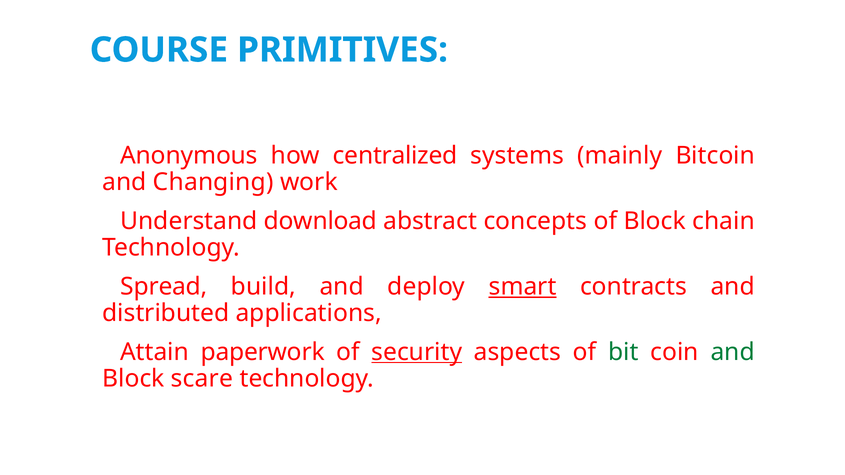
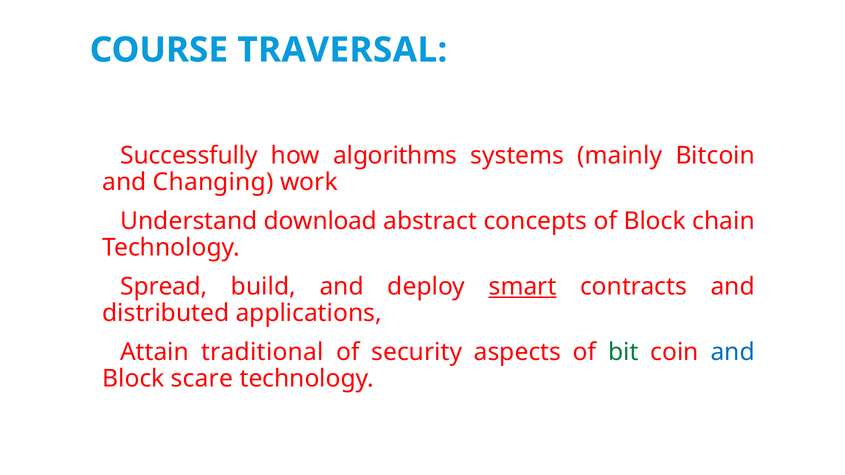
PRIMITIVES: PRIMITIVES -> TRAVERSAL
Anonymous: Anonymous -> Successfully
centralized: centralized -> algorithms
paperwork: paperwork -> traditional
security underline: present -> none
and at (733, 352) colour: green -> blue
